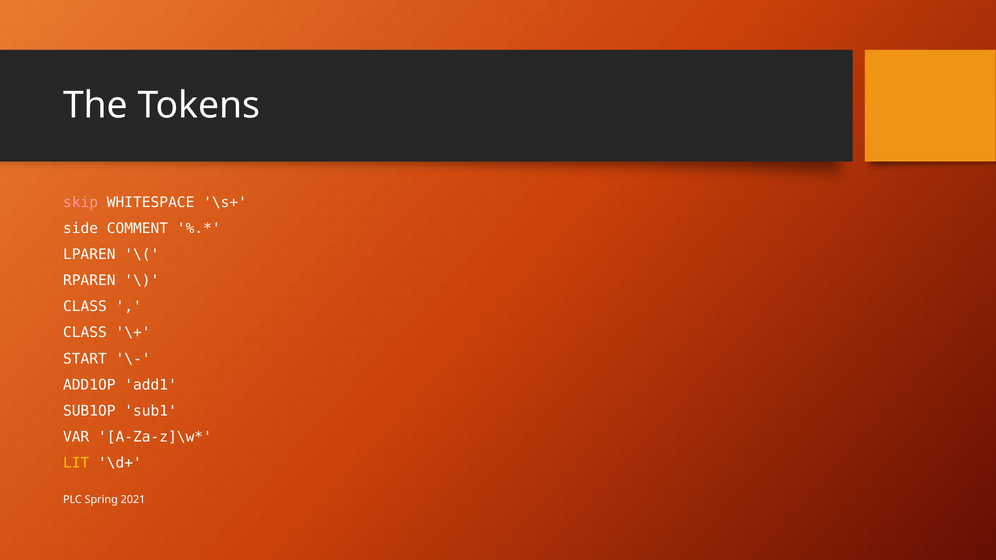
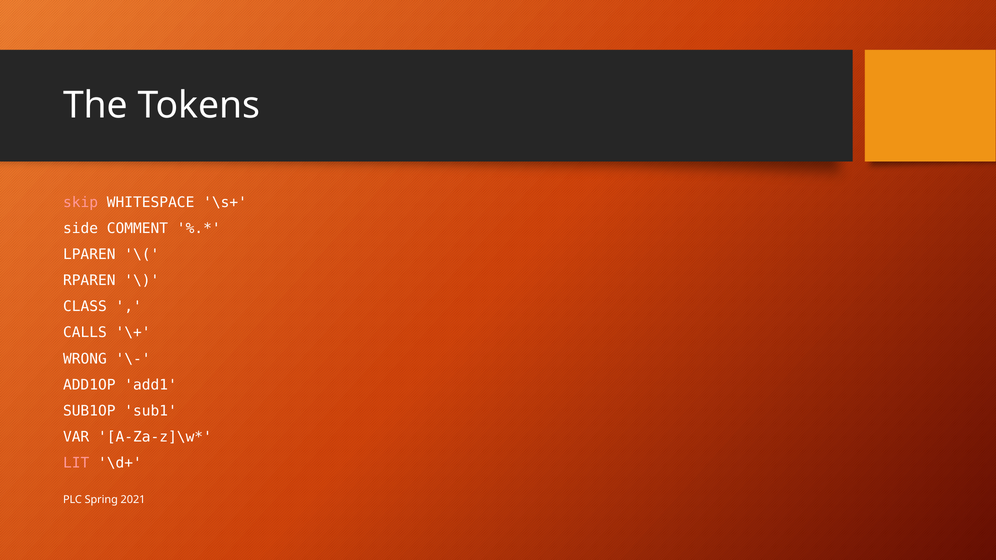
CLASS at (85, 333): CLASS -> CALLS
START: START -> WRONG
LIT colour: yellow -> pink
